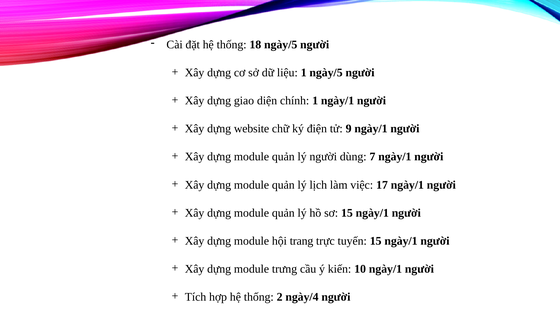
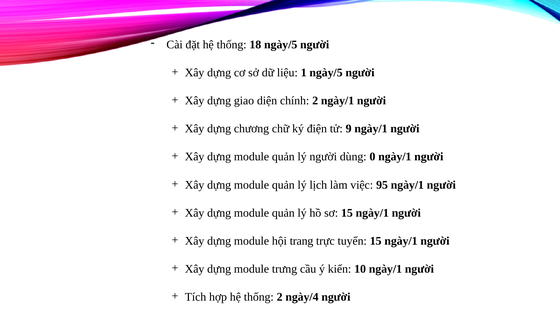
chính 1: 1 -> 2
website: website -> chương
7: 7 -> 0
17: 17 -> 95
